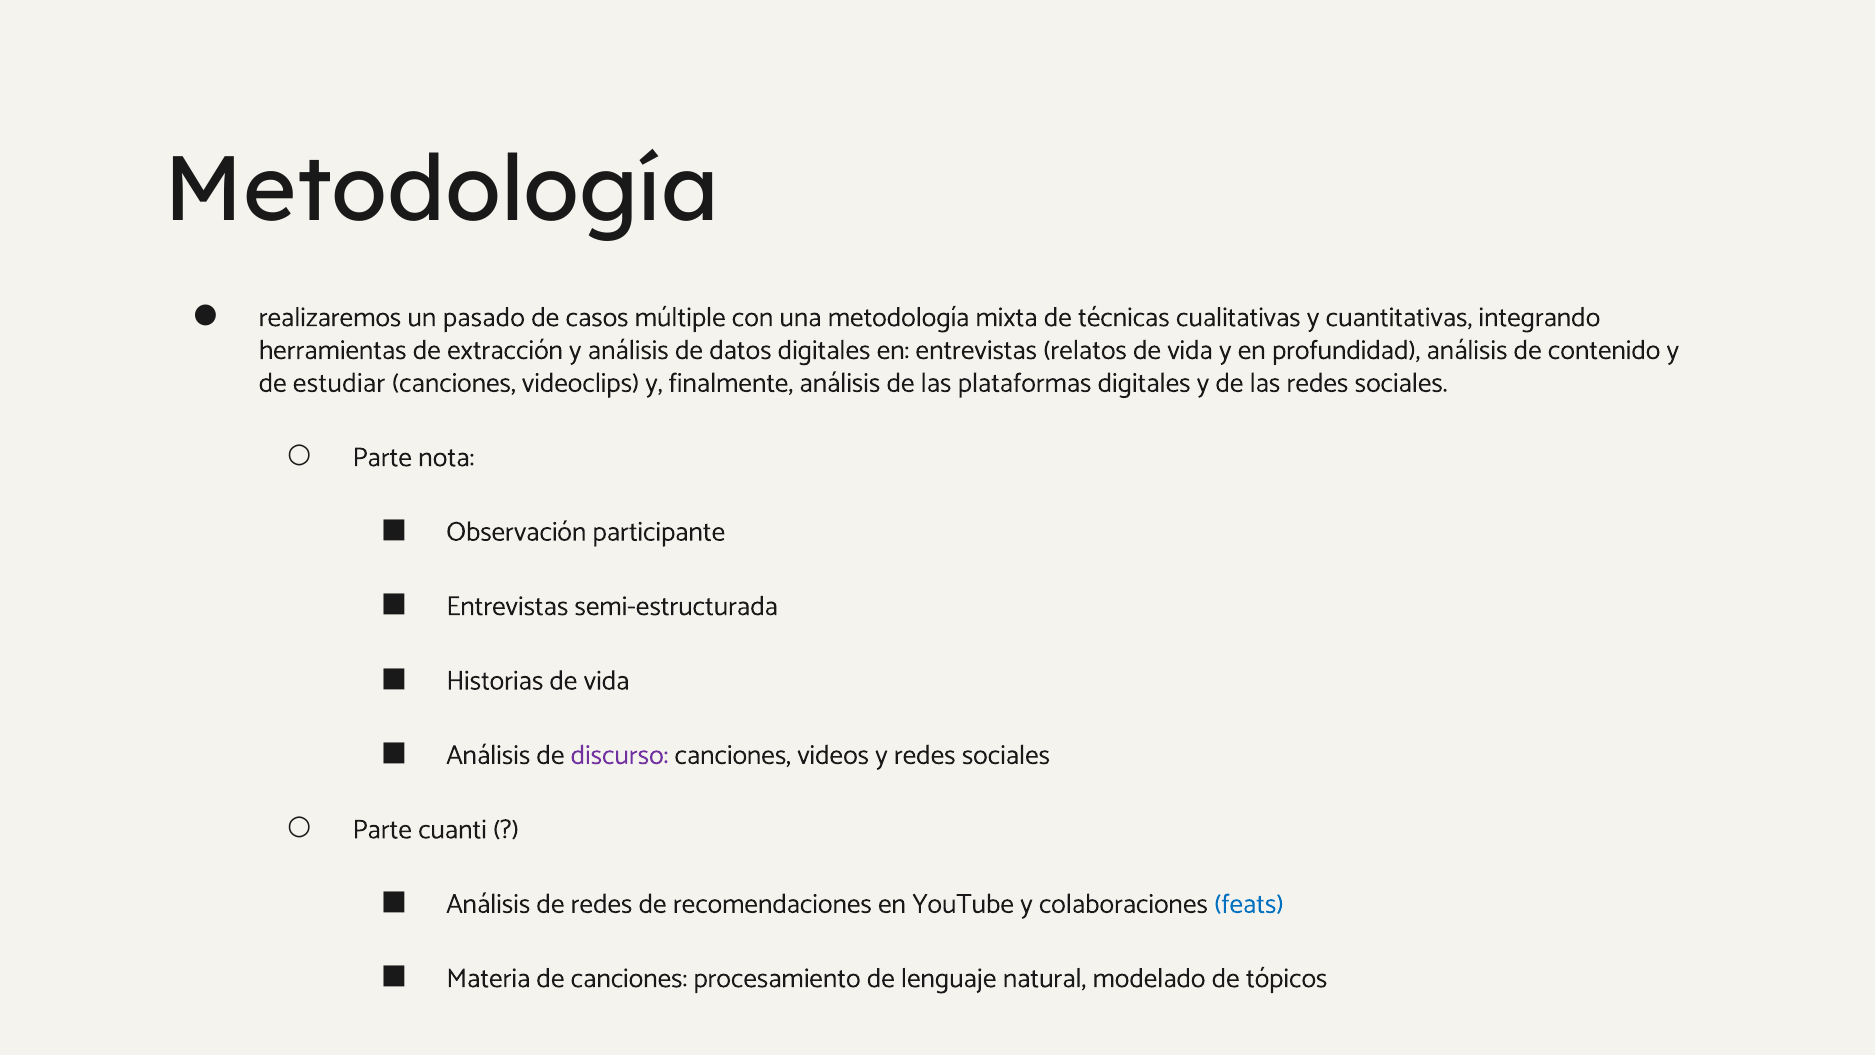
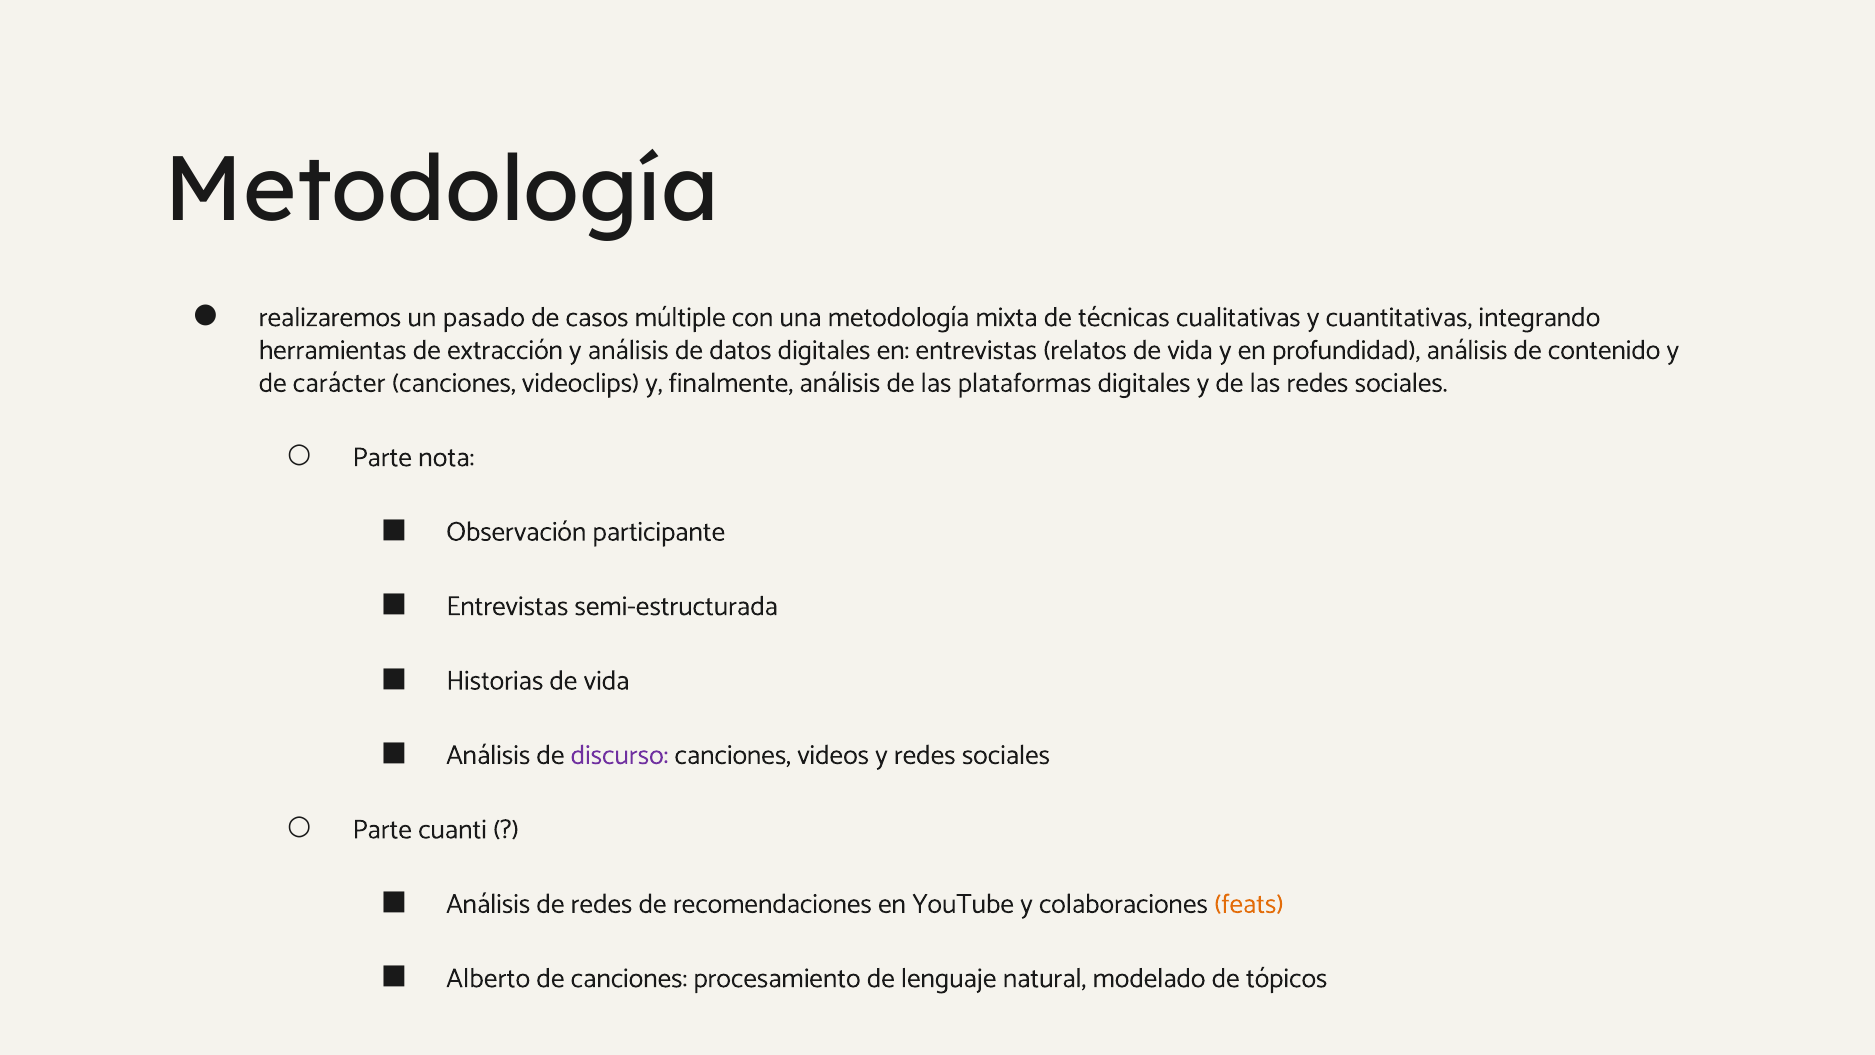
estudiar: estudiar -> carácter
feats colour: blue -> orange
Materia: Materia -> Alberto
